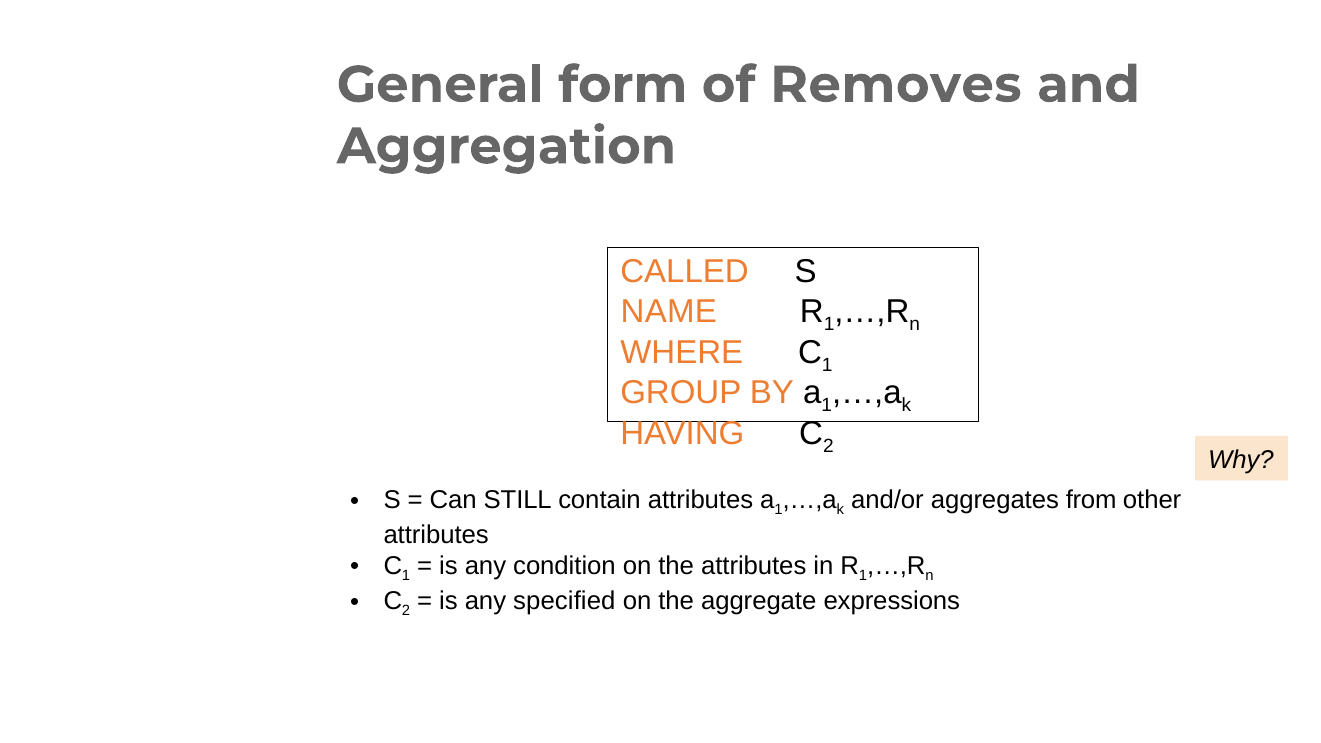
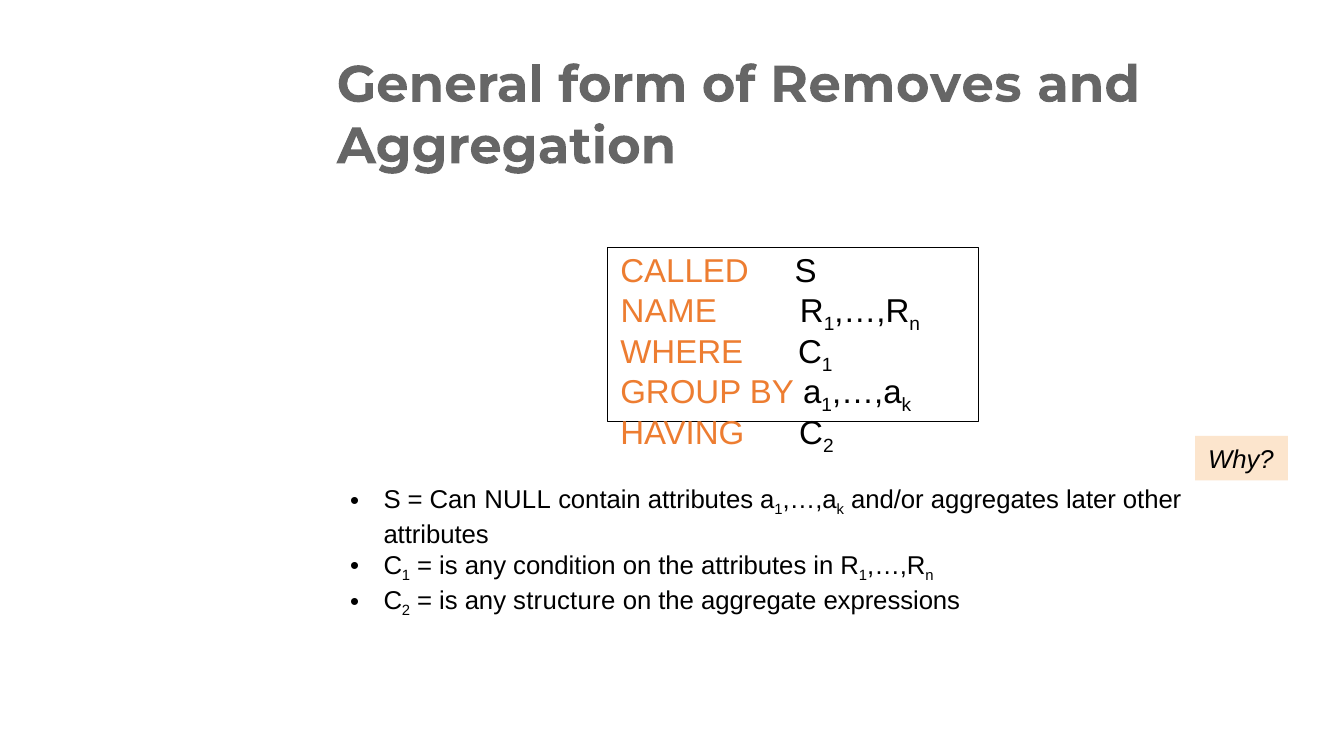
STILL: STILL -> NULL
from: from -> later
specified: specified -> structure
